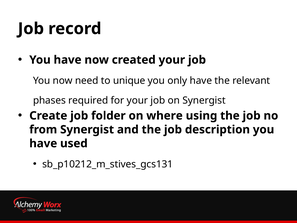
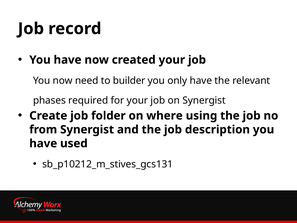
unique: unique -> builder
